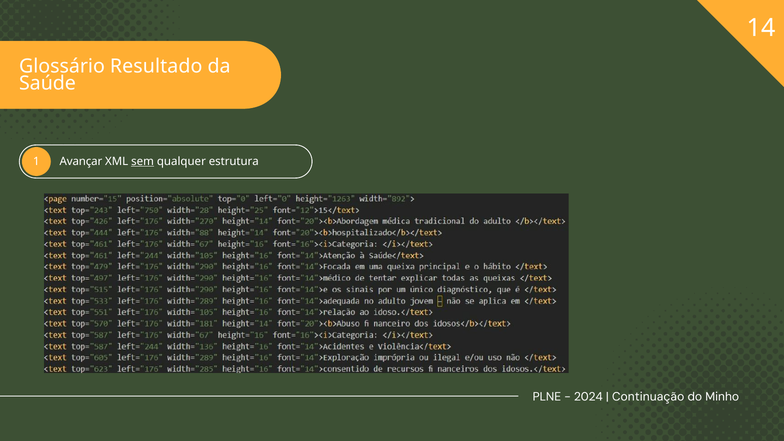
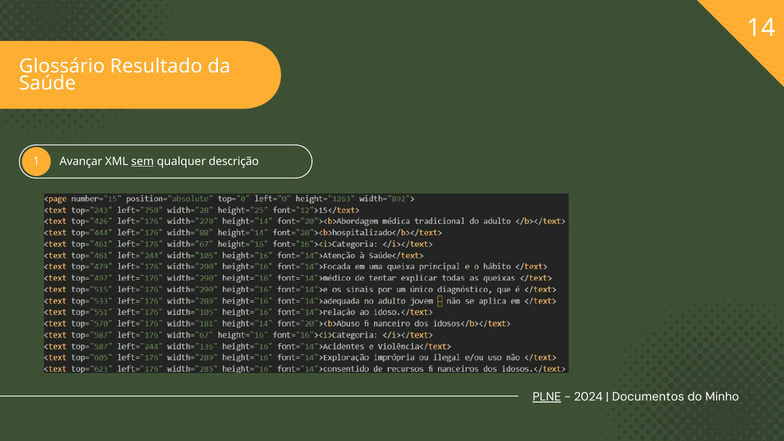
estrutura: estrutura -> descrição
PLNE underline: none -> present
Continuação: Continuação -> Documentos
